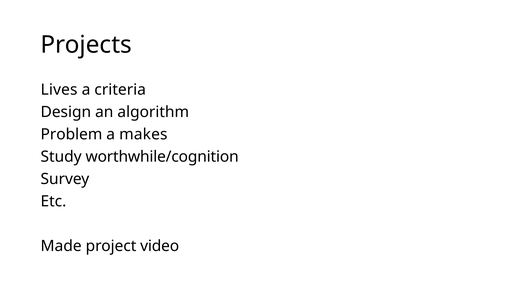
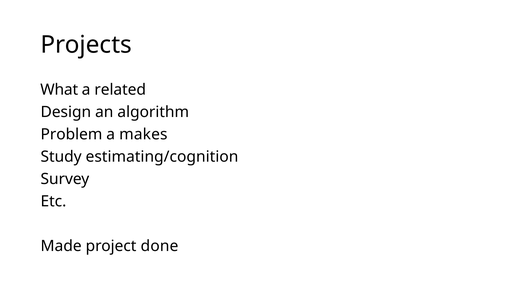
Lives: Lives -> What
criteria: criteria -> related
worthwhile/cognition: worthwhile/cognition -> estimating/cognition
video: video -> done
